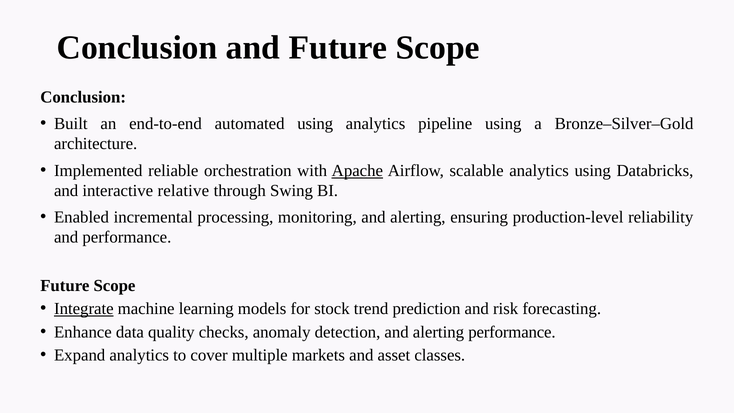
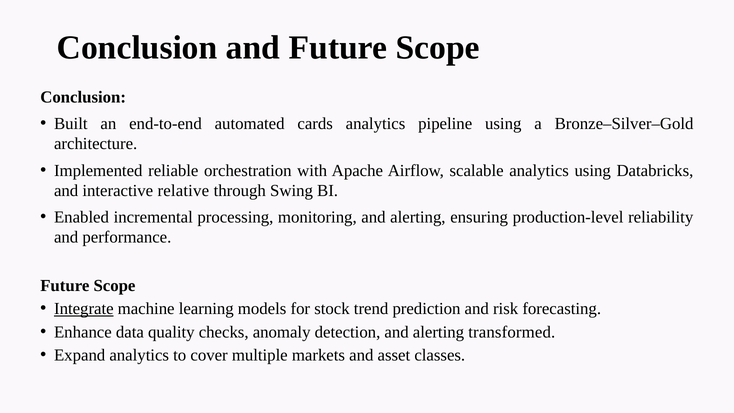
automated using: using -> cards
Apache underline: present -> none
alerting performance: performance -> transformed
